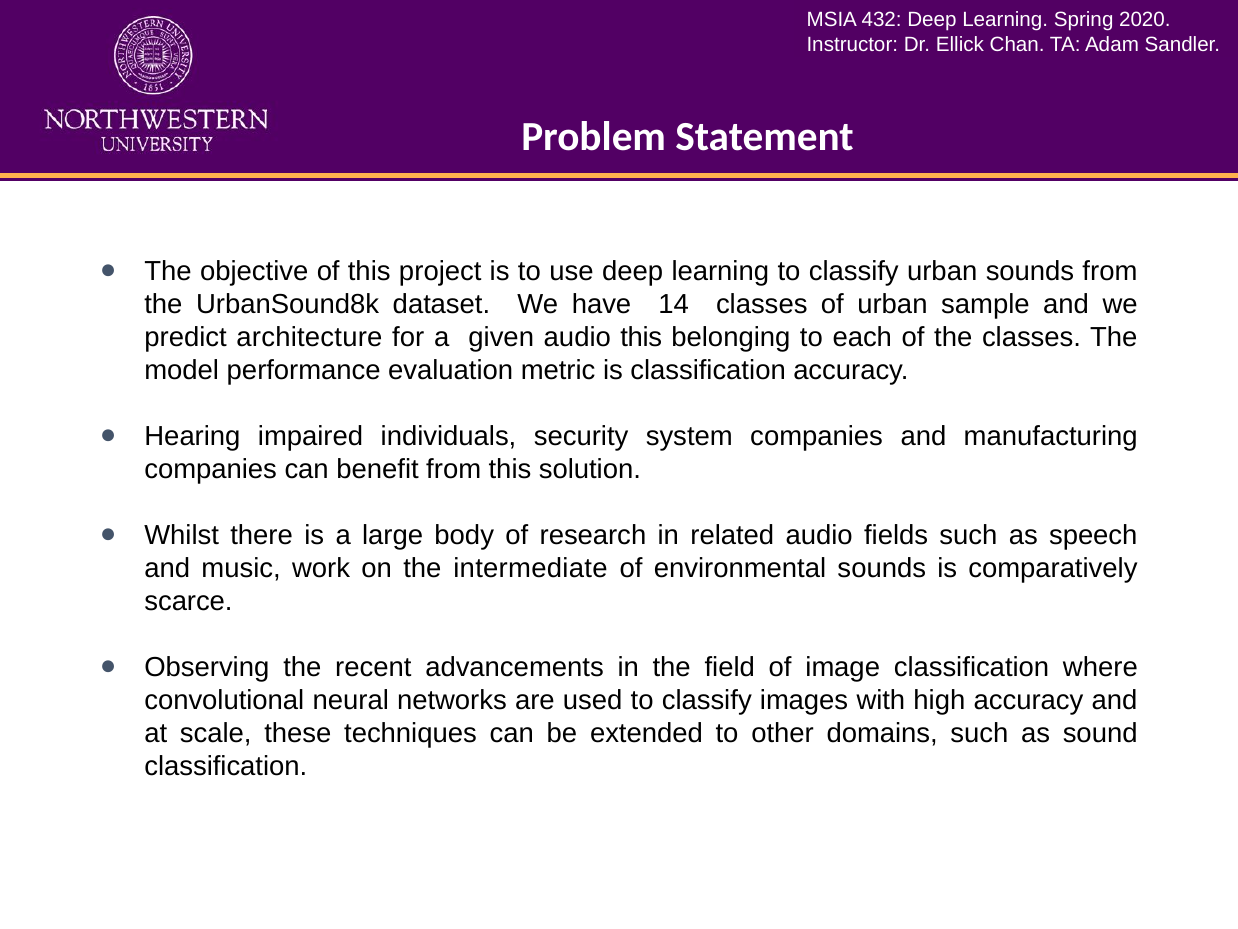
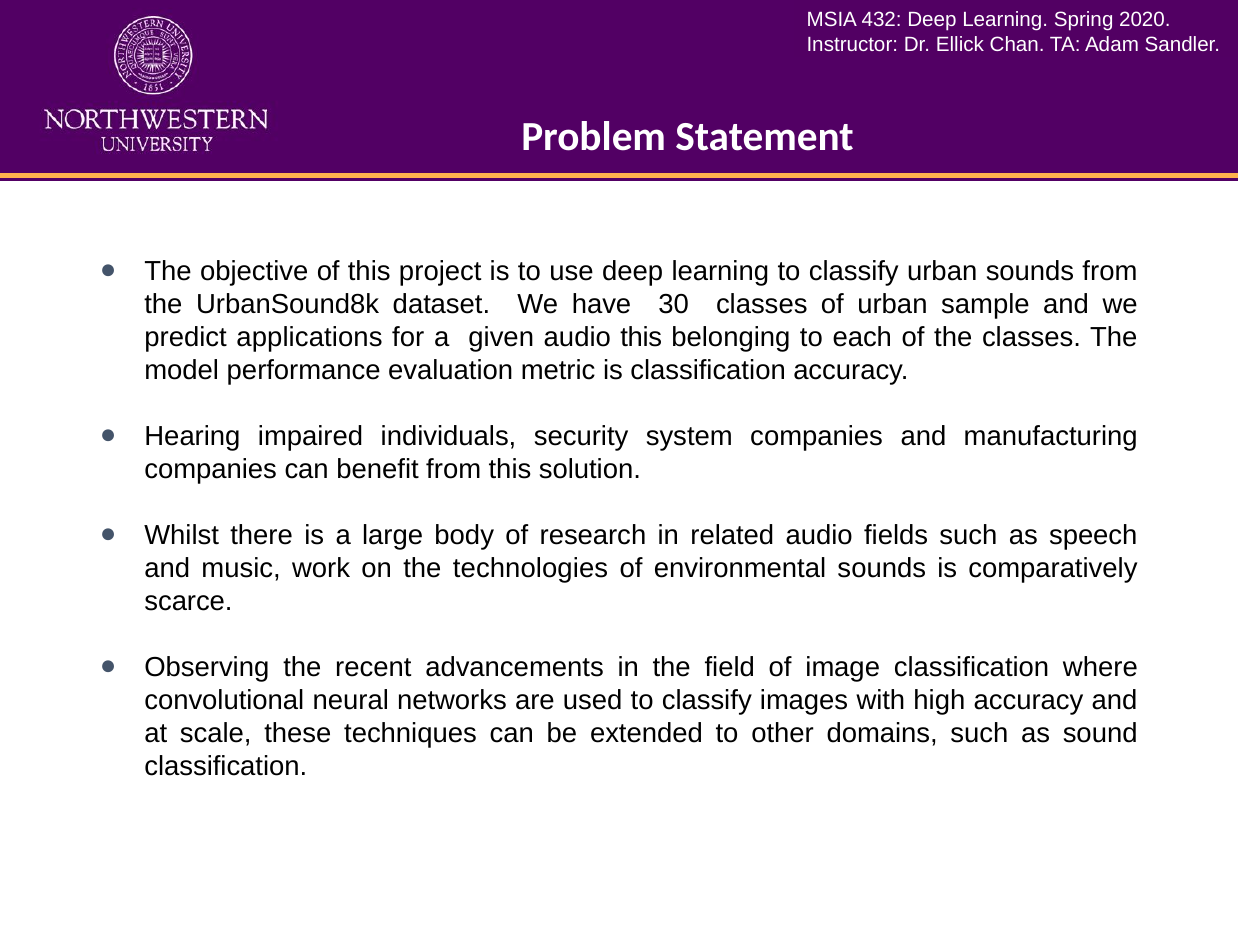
14: 14 -> 30
architecture: architecture -> applications
intermediate: intermediate -> technologies
